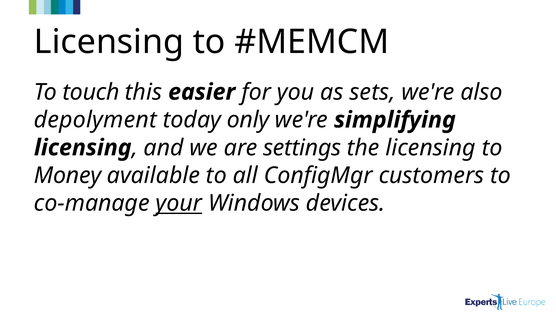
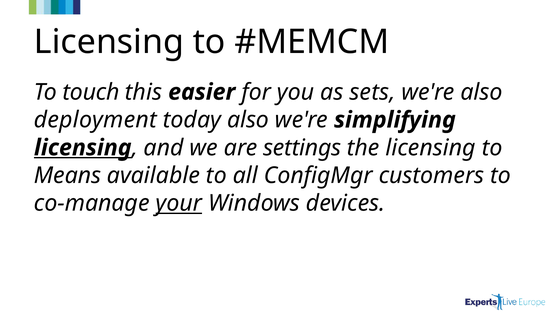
depolyment: depolyment -> deployment
today only: only -> also
licensing at (83, 148) underline: none -> present
Money: Money -> Means
